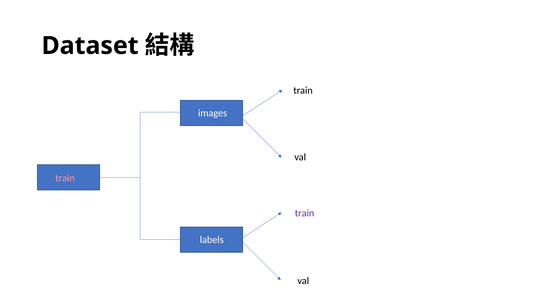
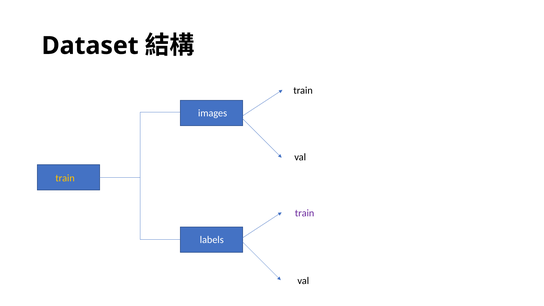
train at (65, 178) colour: pink -> yellow
